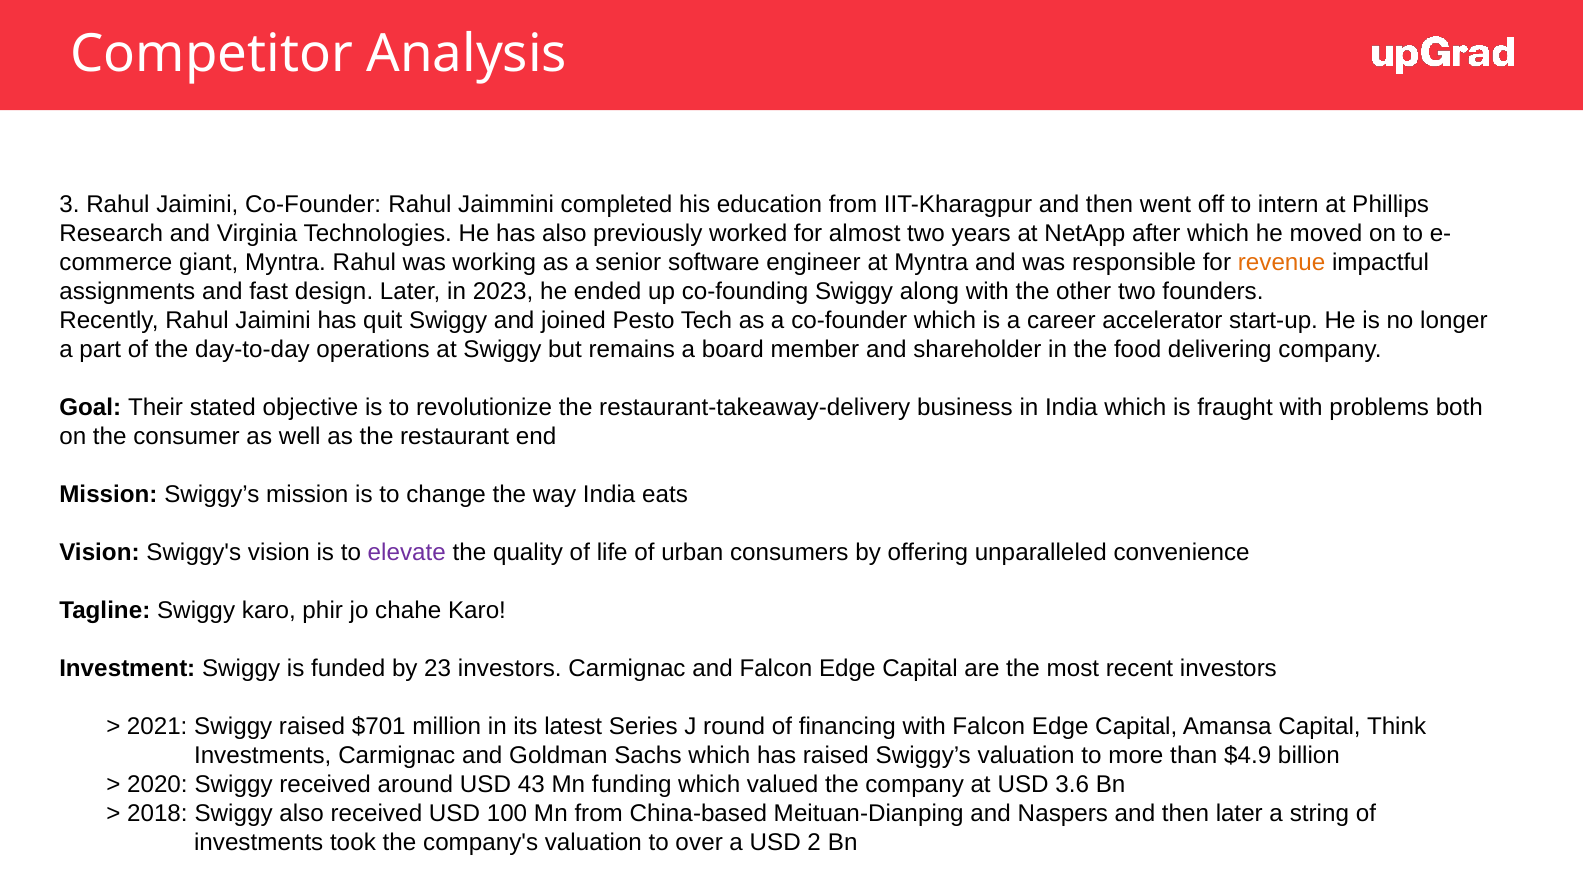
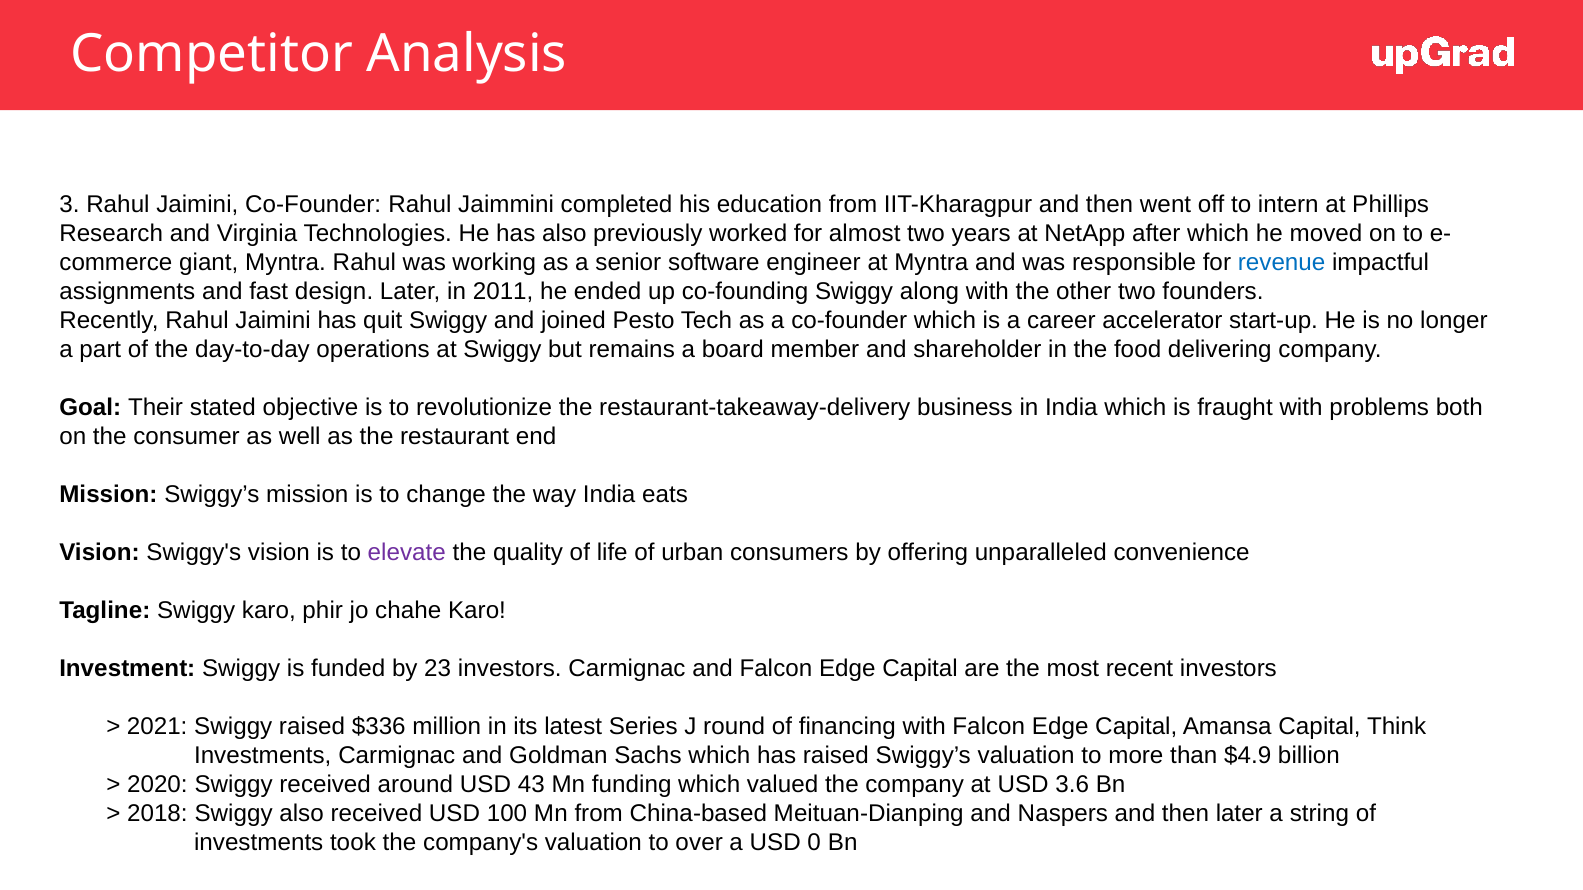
revenue colour: orange -> blue
2023: 2023 -> 2011
$701: $701 -> $336
2: 2 -> 0
